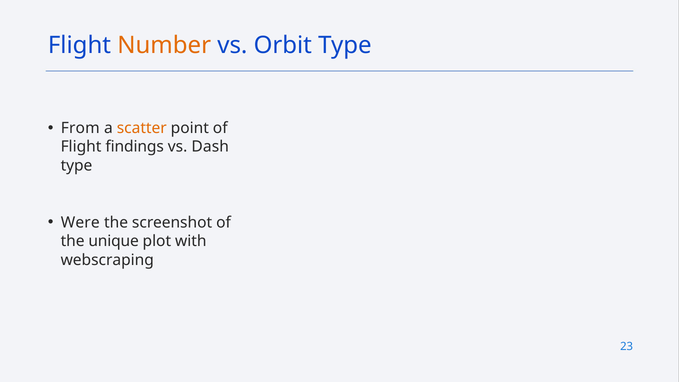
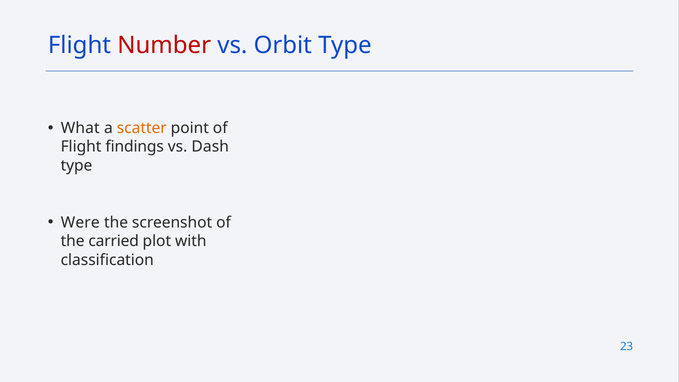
Number colour: orange -> red
From: From -> What
unique: unique -> carried
webscraping: webscraping -> classification
